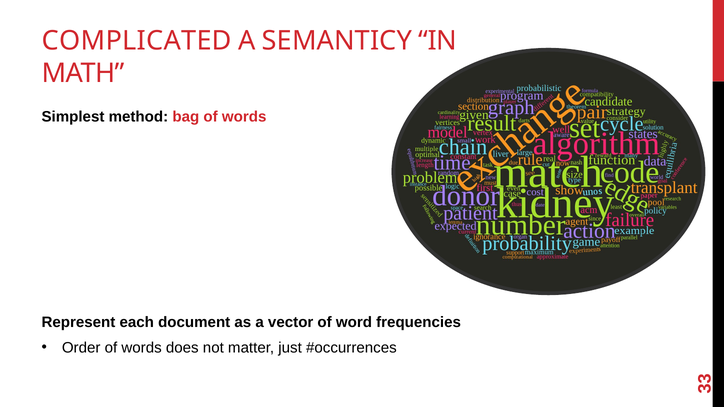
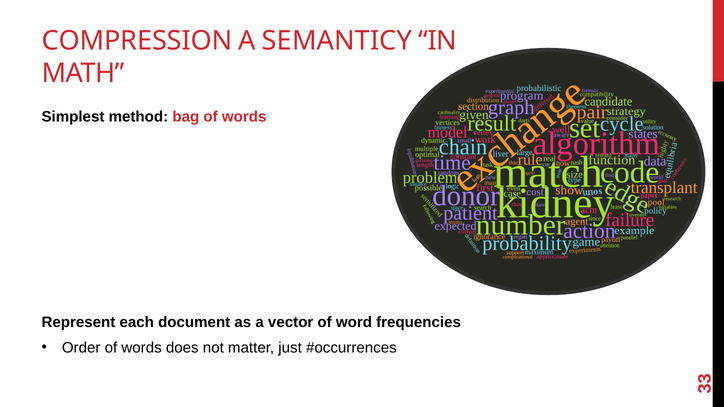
COMPLICATED: COMPLICATED -> COMPRESSION
